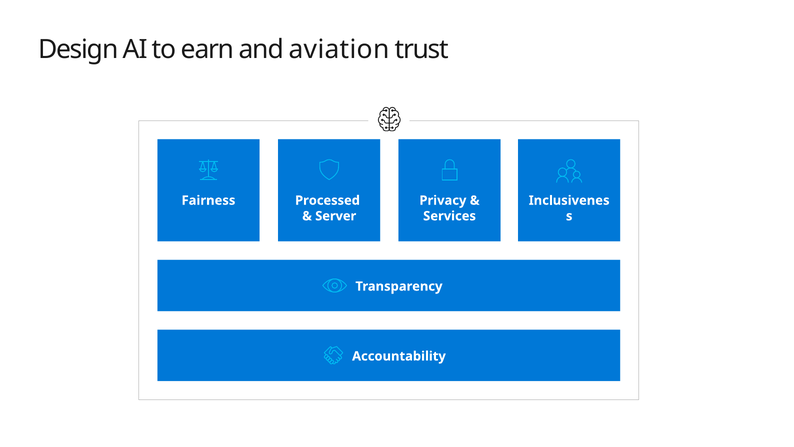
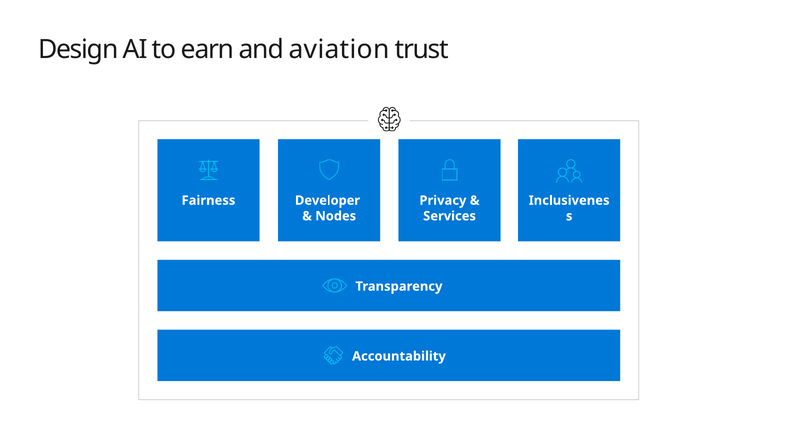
Processed: Processed -> Developer
Server: Server -> Nodes
